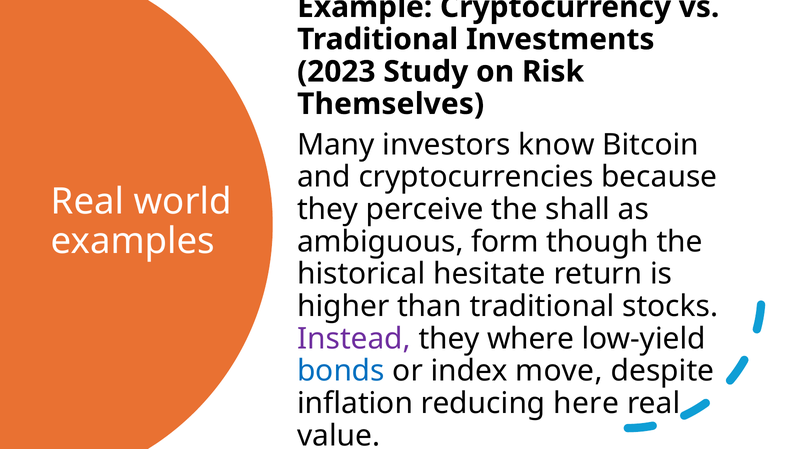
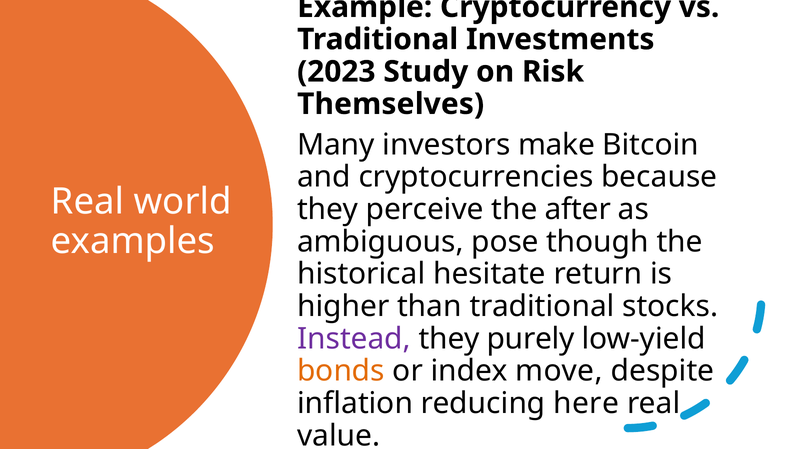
know: know -> make
shall: shall -> after
form: form -> pose
where: where -> purely
bonds colour: blue -> orange
